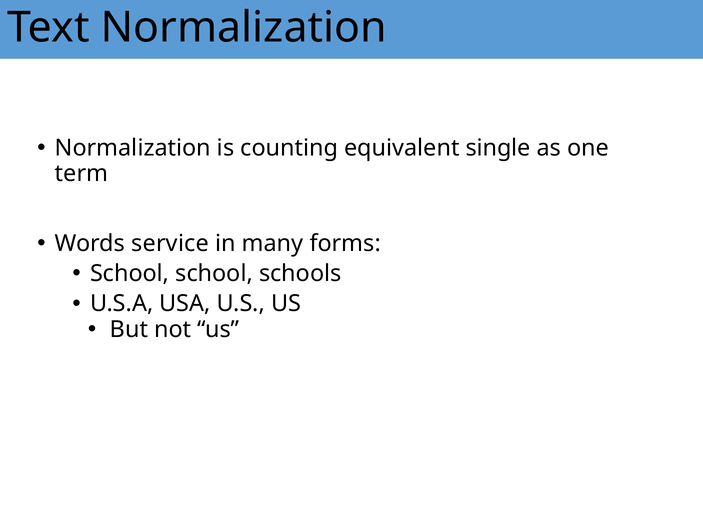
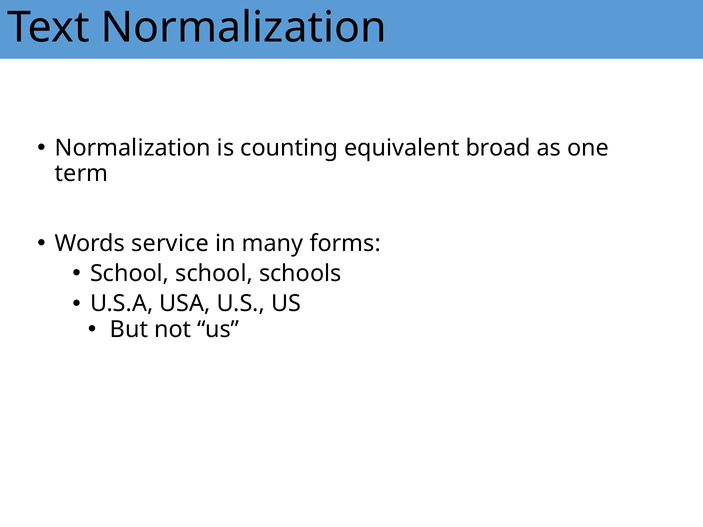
single: single -> broad
